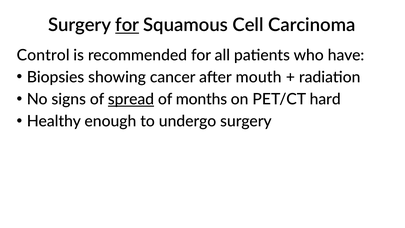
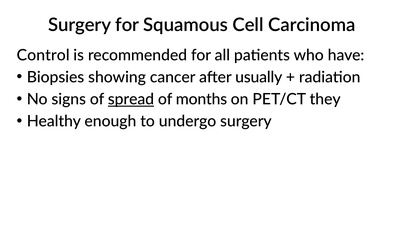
for at (127, 25) underline: present -> none
mouth: mouth -> usually
hard: hard -> they
